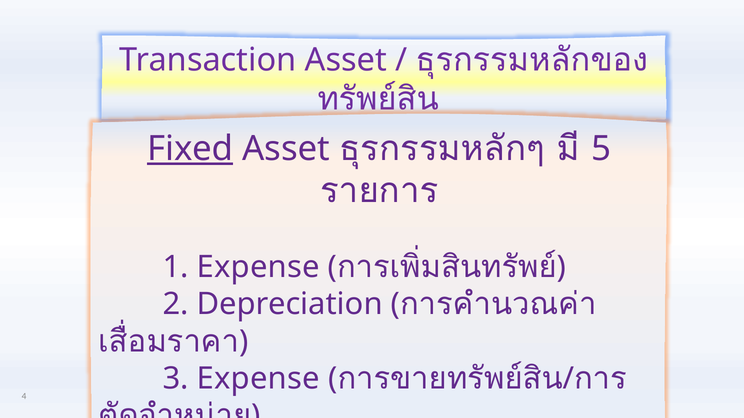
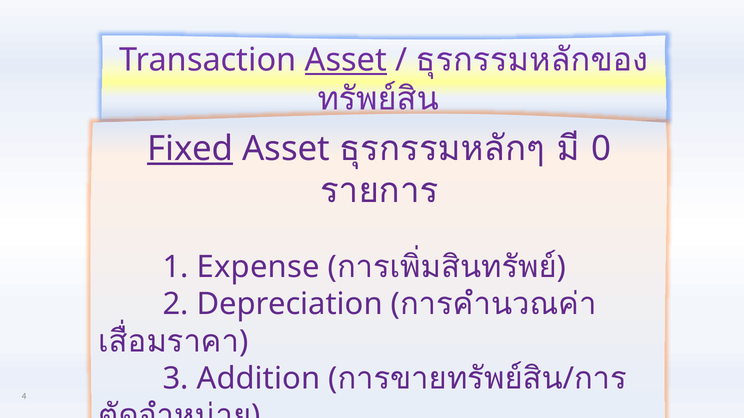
Asset at (346, 60) underline: none -> present
5: 5 -> 0
3 Expense: Expense -> Addition
